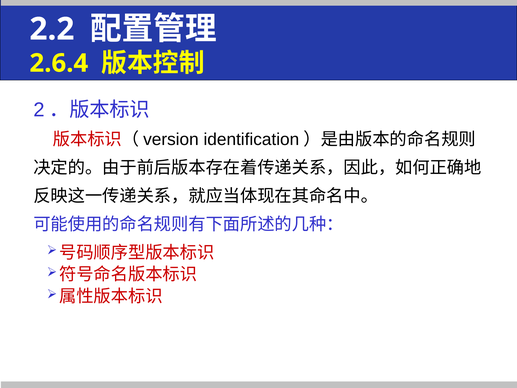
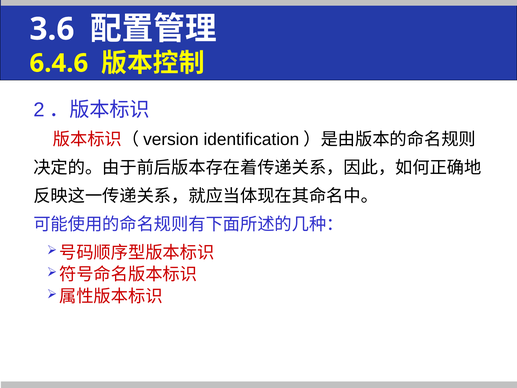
2.2: 2.2 -> 3.6
2.6.4: 2.6.4 -> 6.4.6
